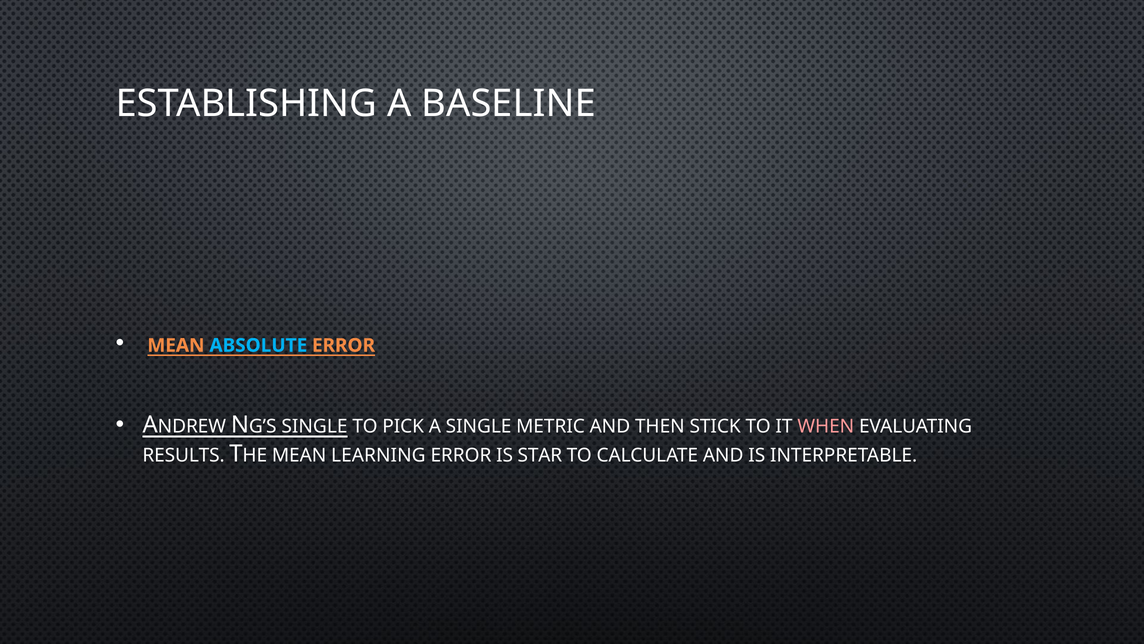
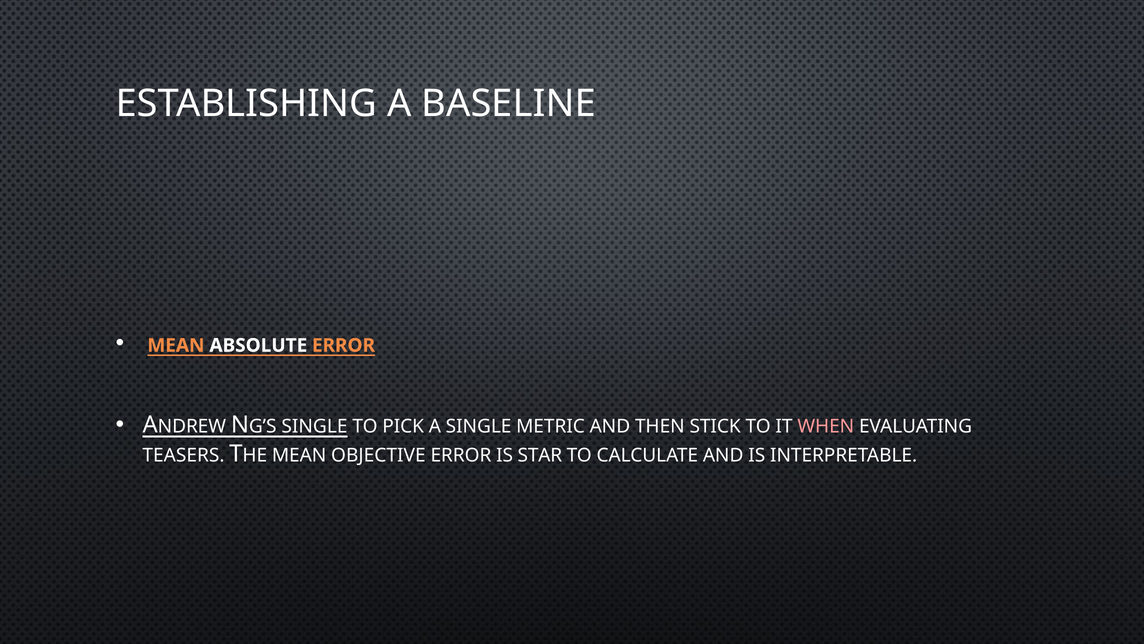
ABSOLUTE colour: light blue -> white
RESULTS: RESULTS -> TEASERS
LEARNING: LEARNING -> OBJECTIVE
